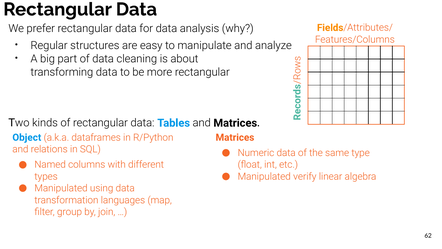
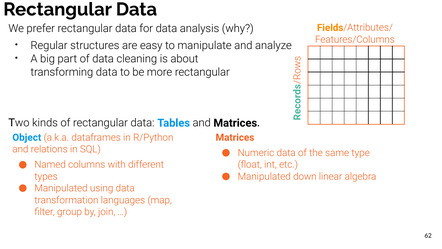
verify: verify -> down
